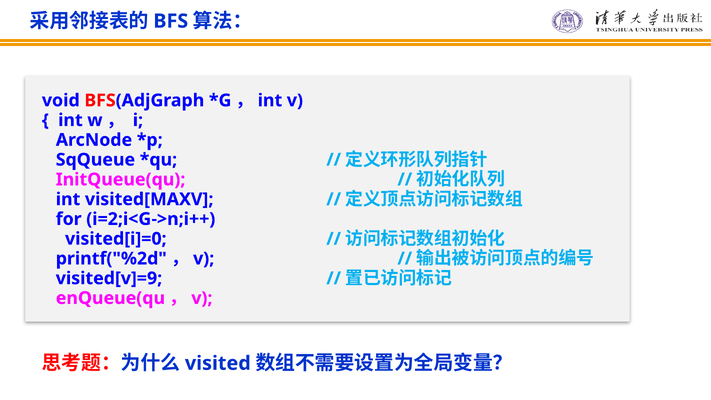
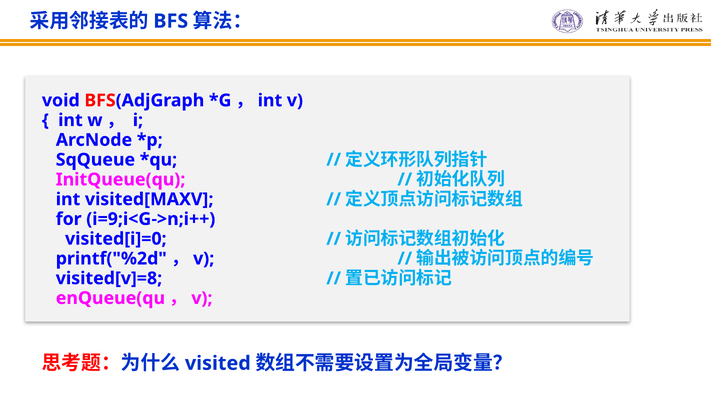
i=2;i<G->n;i++: i=2;i<G->n;i++ -> i=9;i<G->n;i++
visited[v]=9: visited[v]=9 -> visited[v]=8
